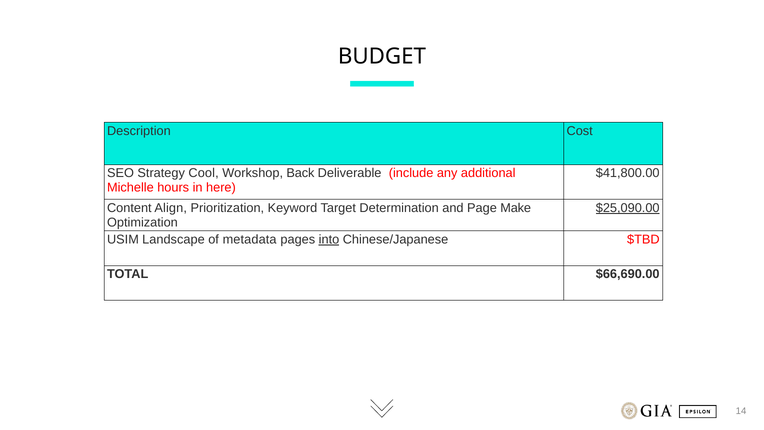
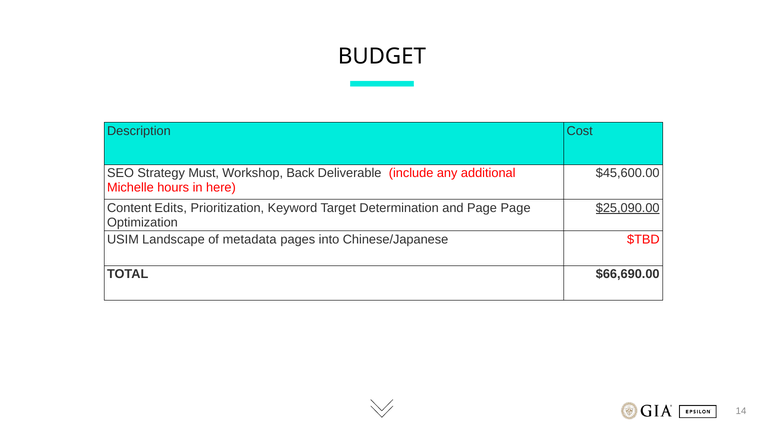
Cool: Cool -> Must
$41,800.00: $41,800.00 -> $45,600.00
Align: Align -> Edits
Page Make: Make -> Page
into underline: present -> none
